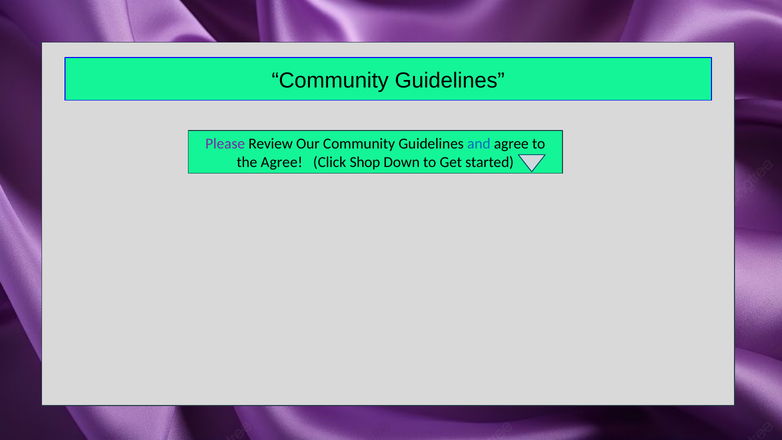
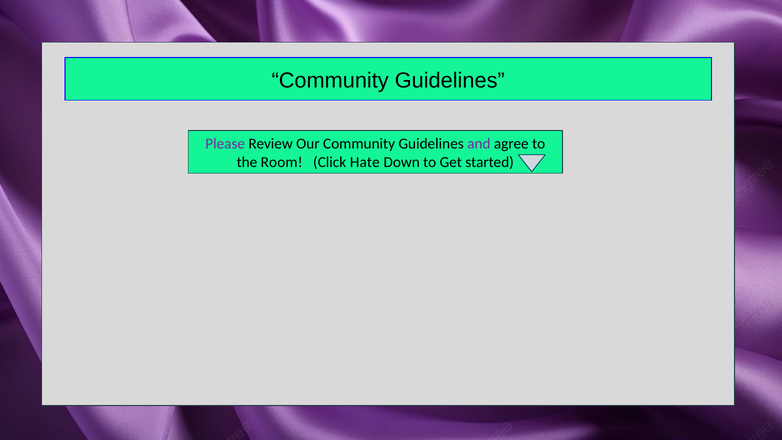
and colour: blue -> purple
the Agree: Agree -> Room
Shop: Shop -> Hate
